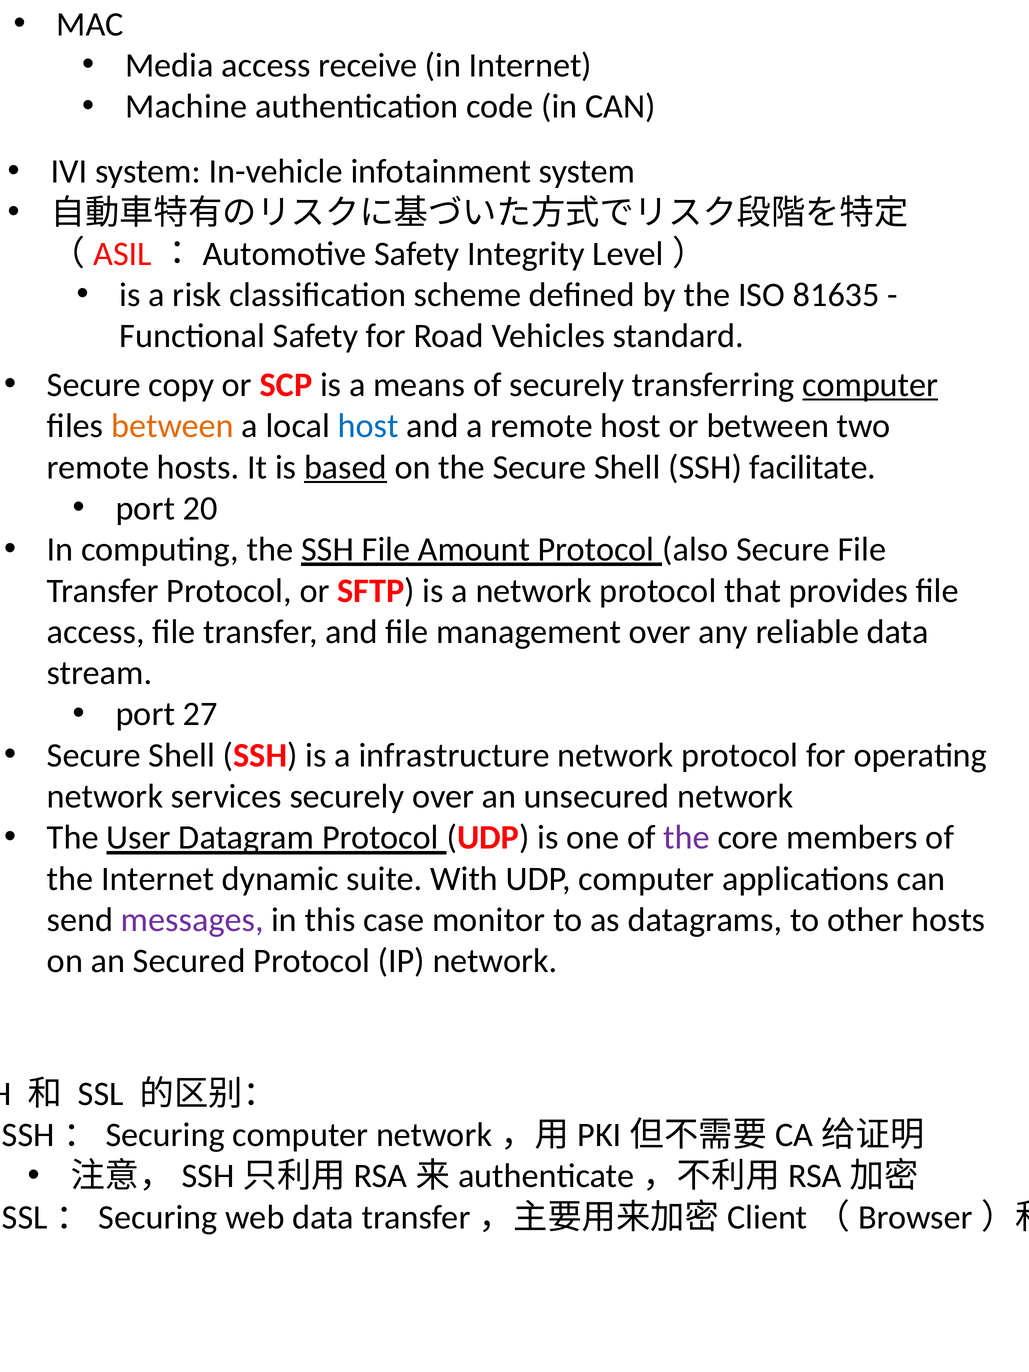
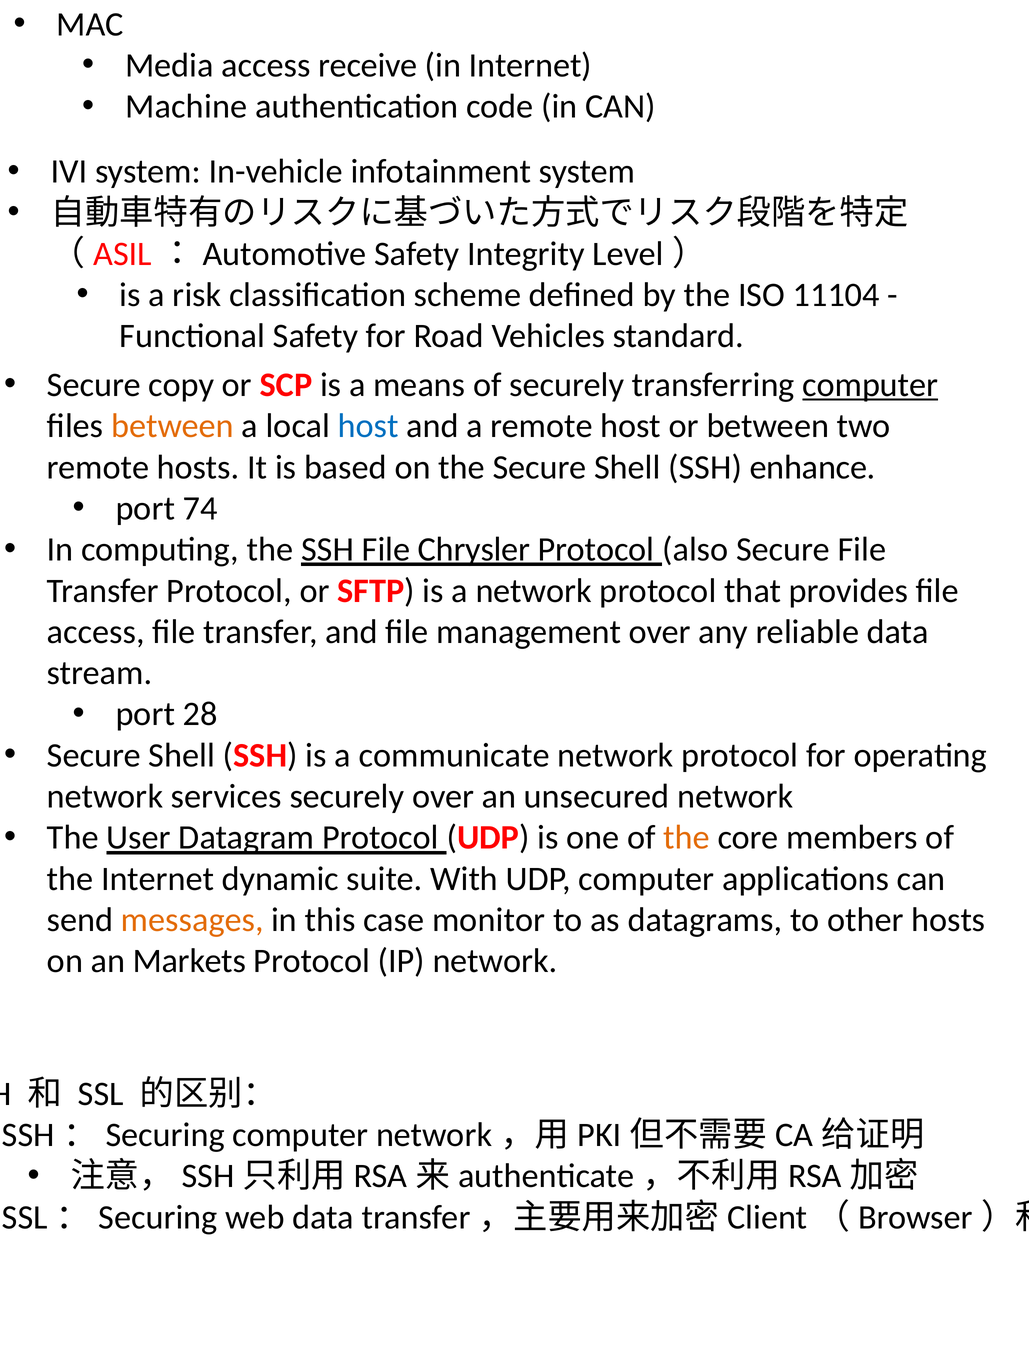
81635: 81635 -> 11104
based underline: present -> none
facilitate: facilitate -> enhance
20: 20 -> 74
Amount: Amount -> Chrysler
27: 27 -> 28
infrastructure: infrastructure -> communicate
the at (687, 838) colour: purple -> orange
messages colour: purple -> orange
Secured: Secured -> Markets
